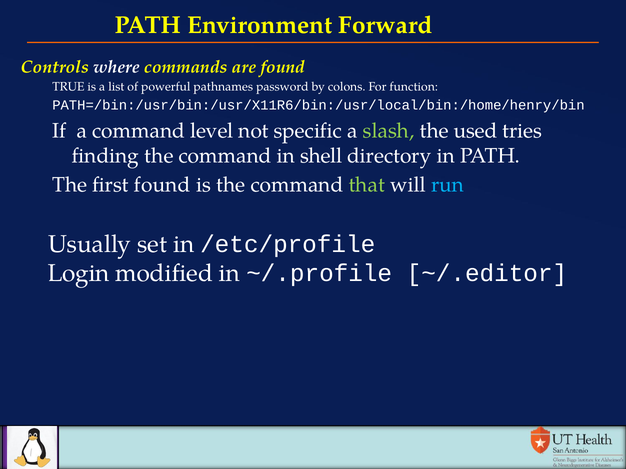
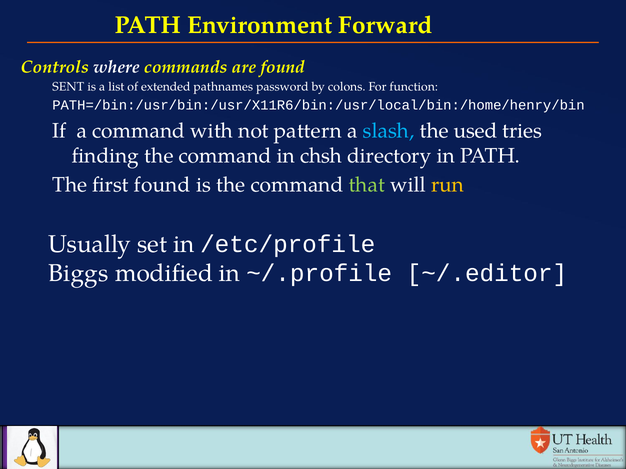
TRUE: TRUE -> SENT
powerful: powerful -> extended
level: level -> with
specific: specific -> pattern
slash colour: light green -> light blue
shell: shell -> chsh
run colour: light blue -> yellow
Login: Login -> Biggs
